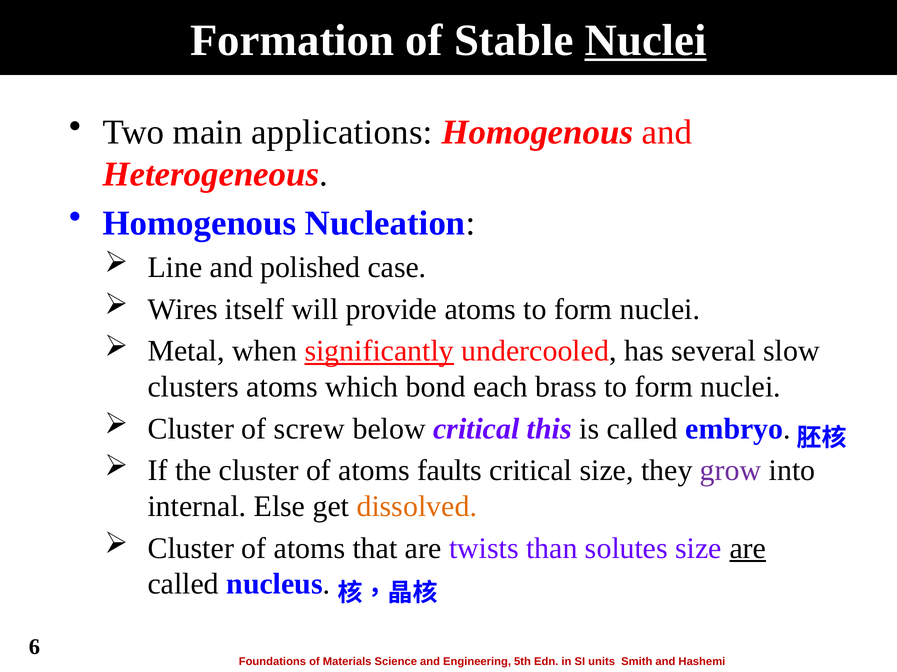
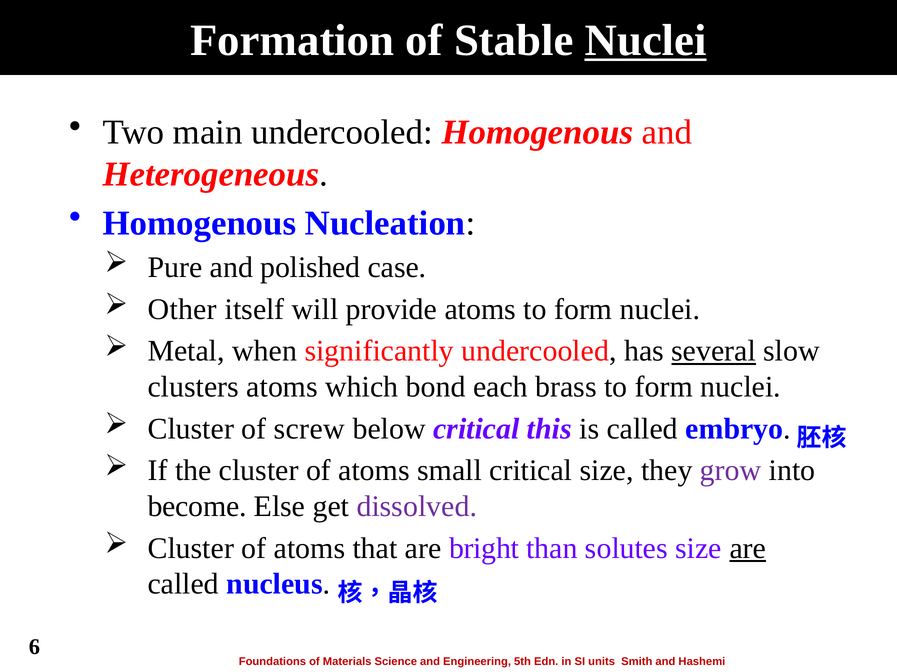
main applications: applications -> undercooled
Line: Line -> Pure
Wires: Wires -> Other
significantly underline: present -> none
several underline: none -> present
faults: faults -> small
internal: internal -> become
dissolved colour: orange -> purple
twists: twists -> bright
